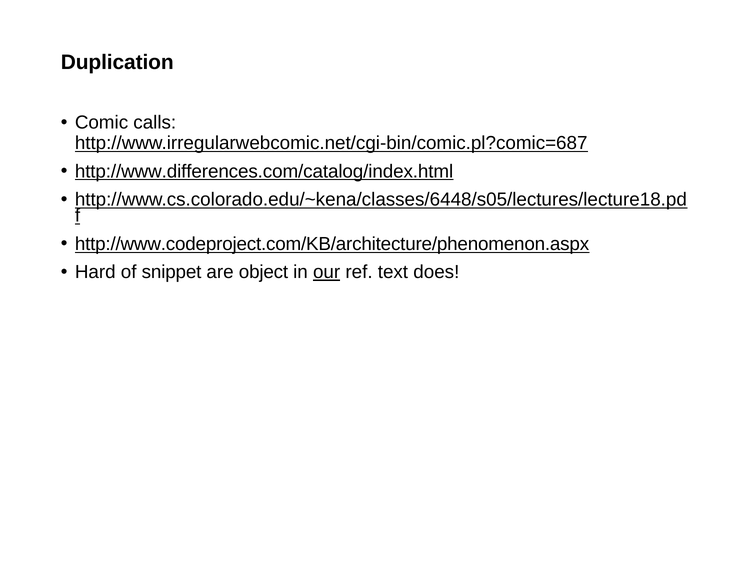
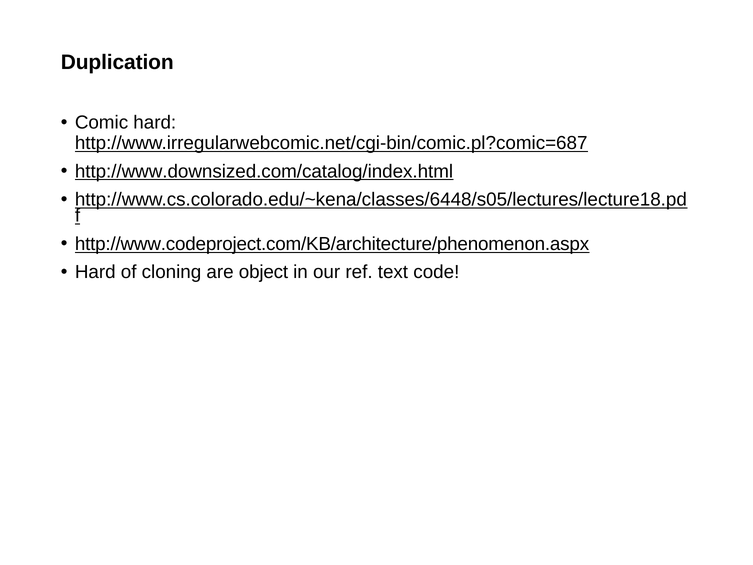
Comic calls: calls -> hard
http://www.differences.com/catalog/index.html: http://www.differences.com/catalog/index.html -> http://www.downsized.com/catalog/index.html
snippet: snippet -> cloning
our underline: present -> none
does: does -> code
